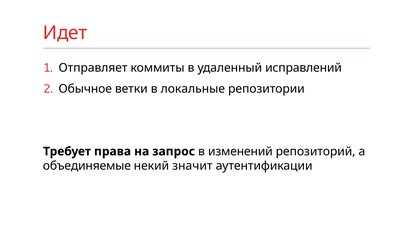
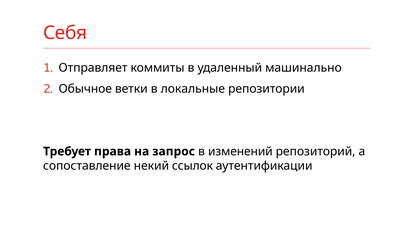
Идет: Идет -> Себя
исправлений: исправлений -> машинально
объединяемые: объединяемые -> сопоставление
значит: значит -> ссылок
